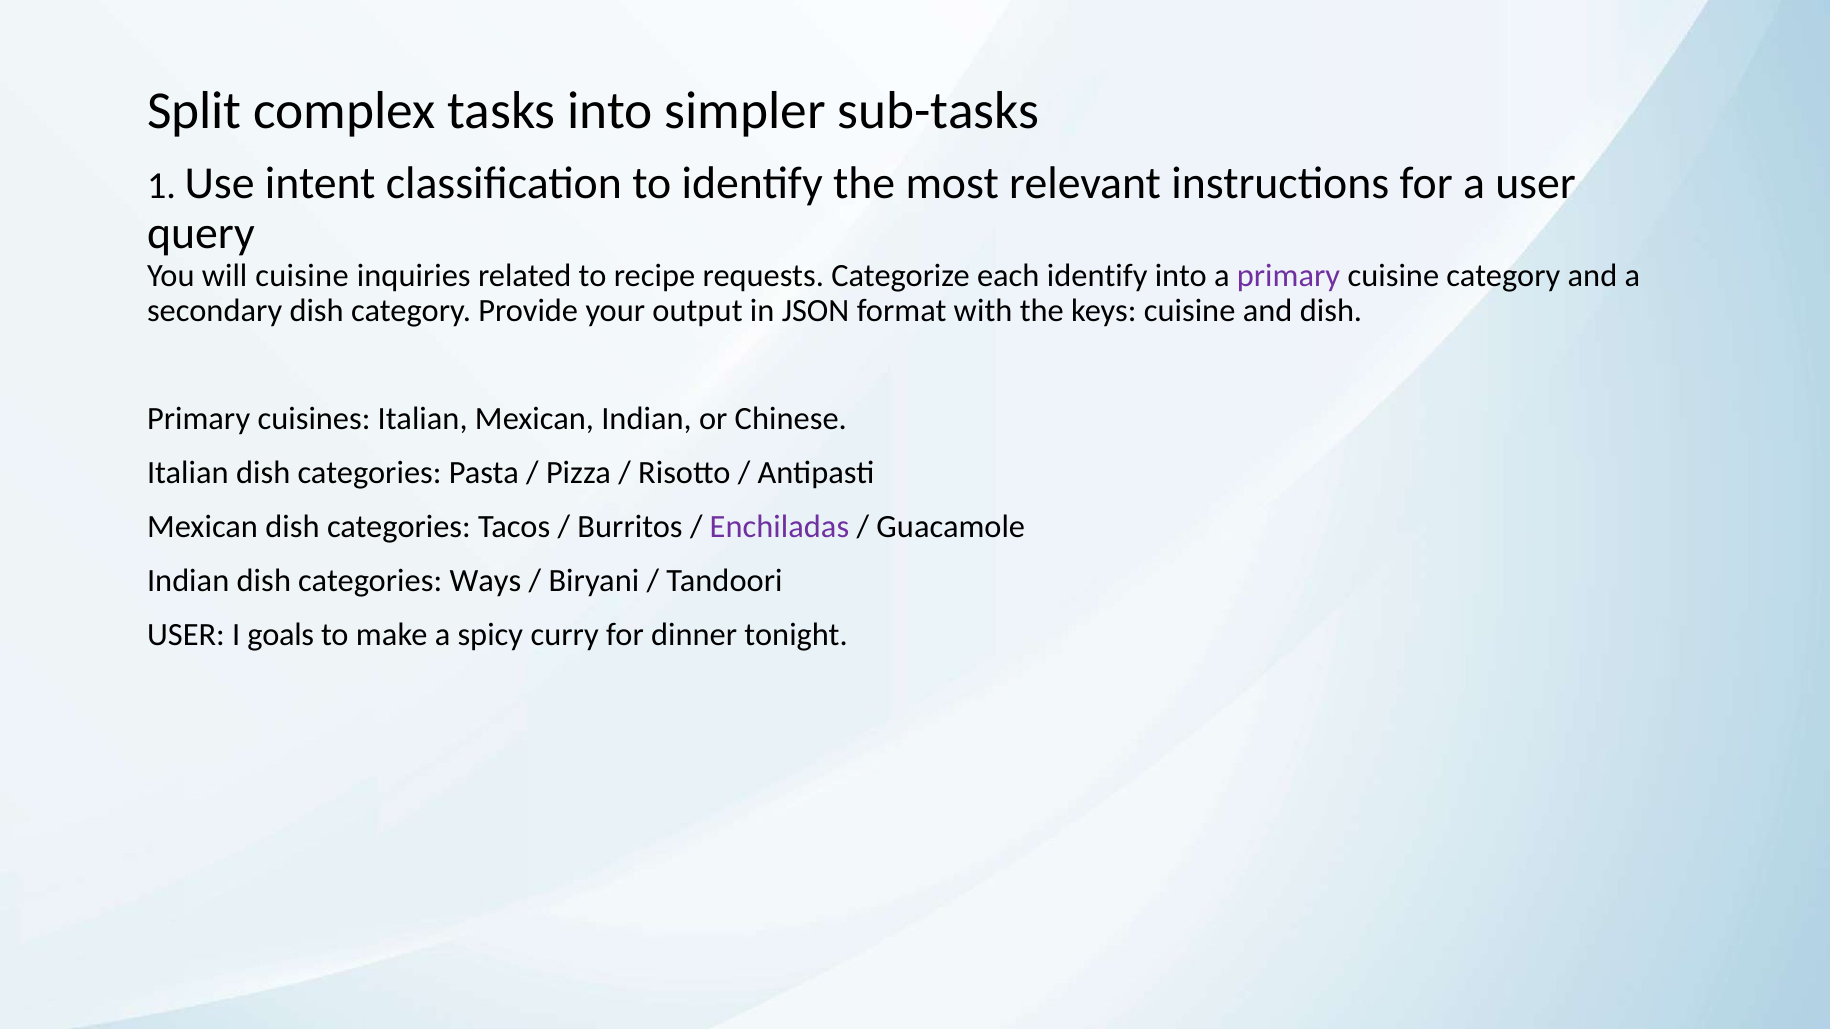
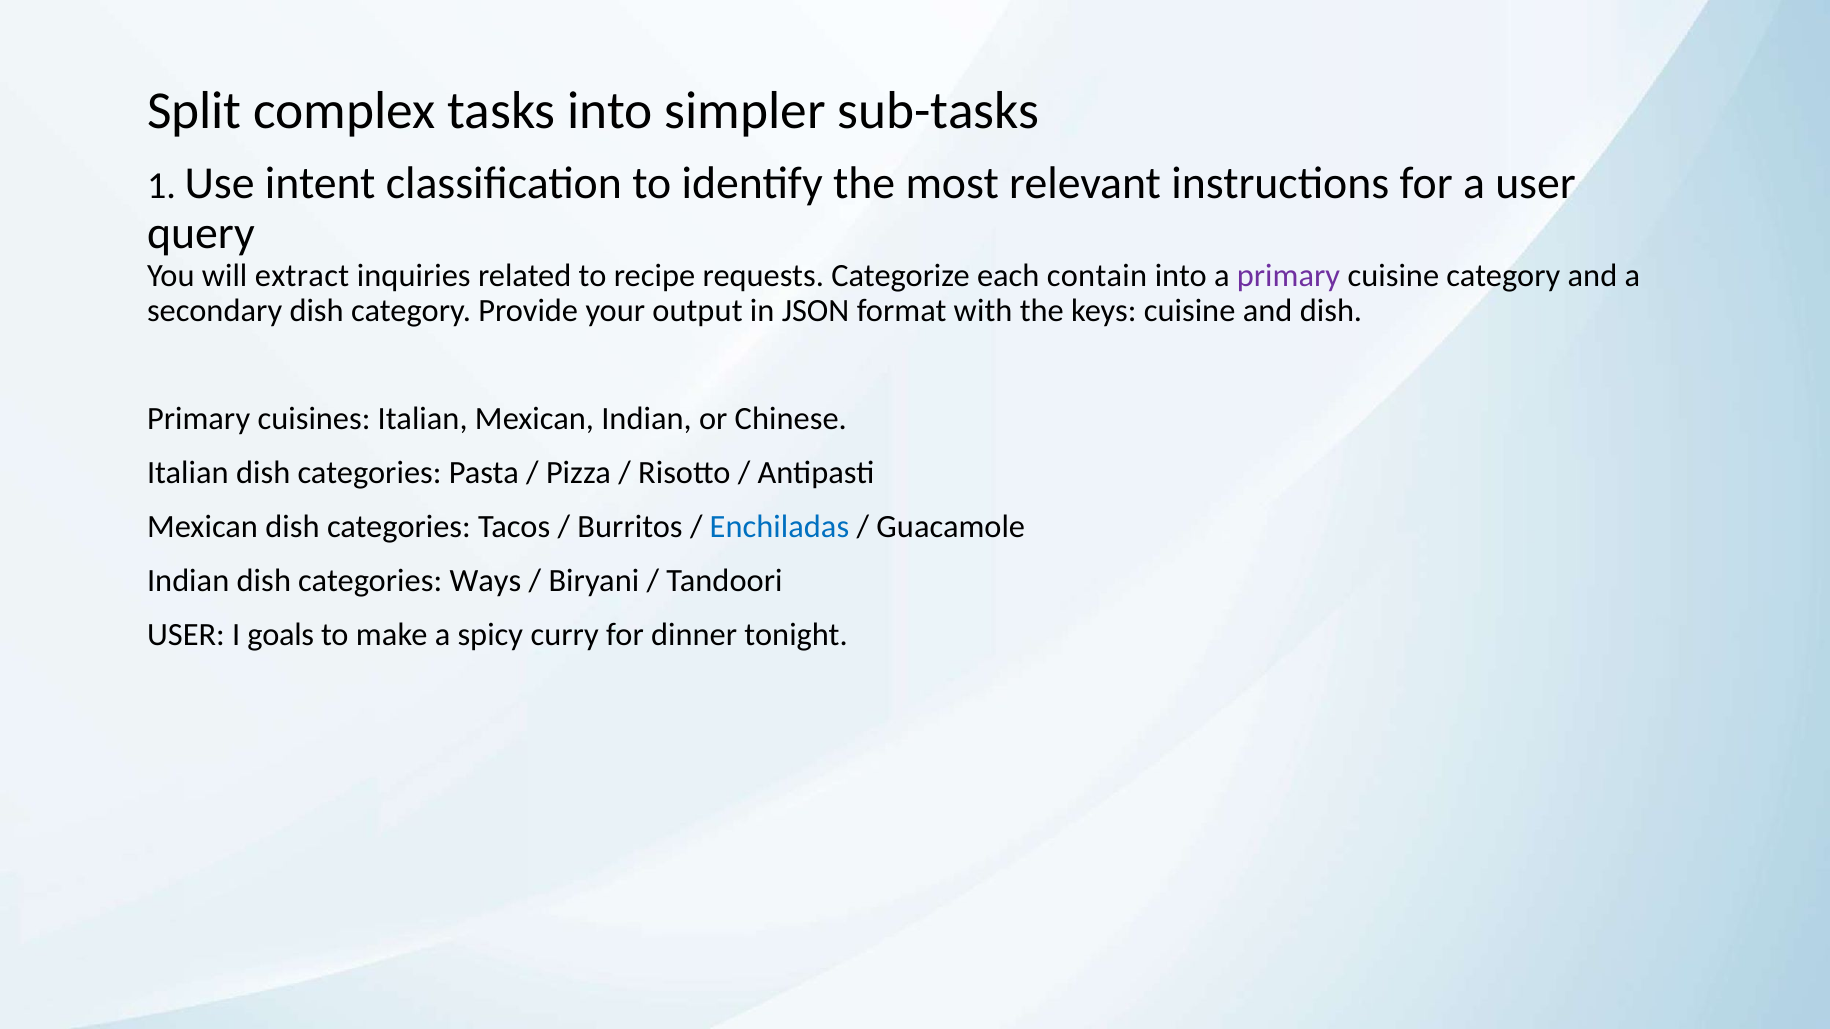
will cuisine: cuisine -> extract
each identify: identify -> contain
Enchiladas colour: purple -> blue
